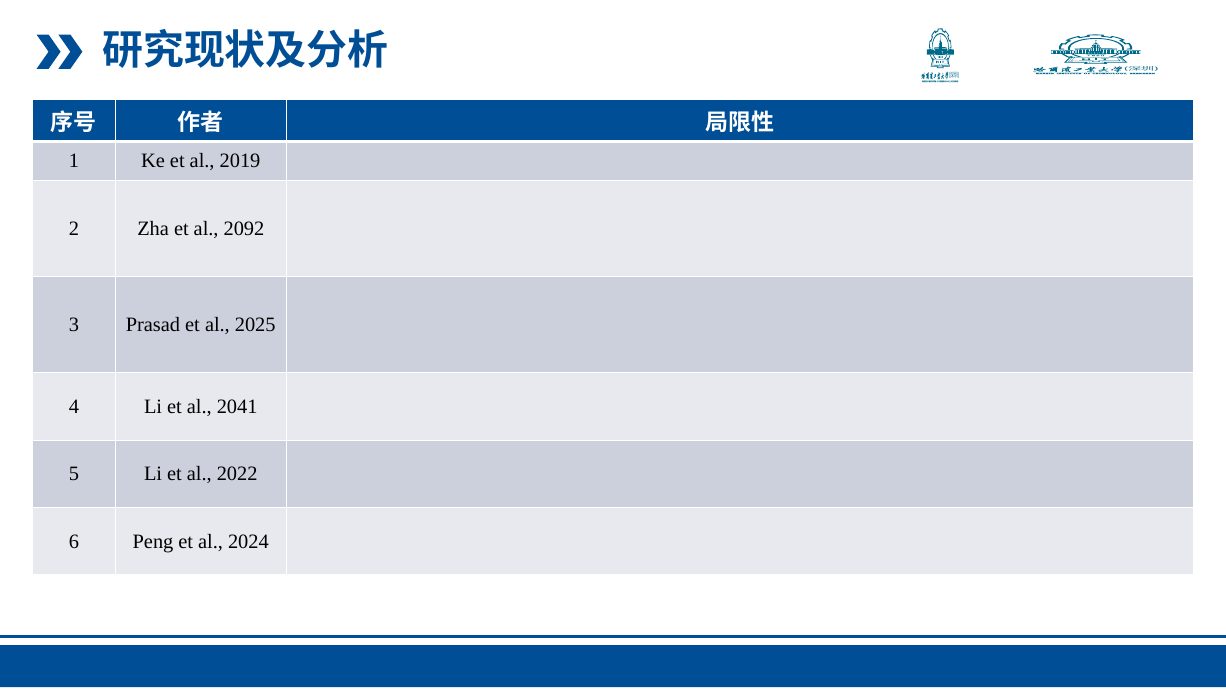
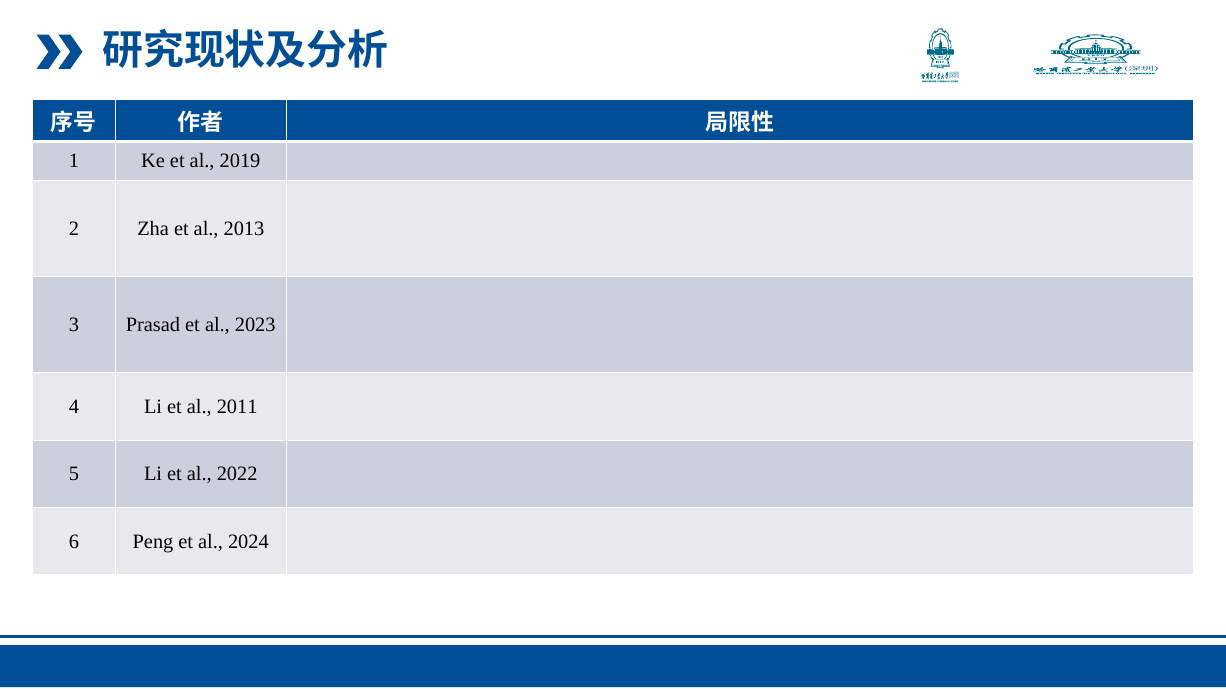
2092: 2092 -> 2013
2025: 2025 -> 2023
2041: 2041 -> 2011
